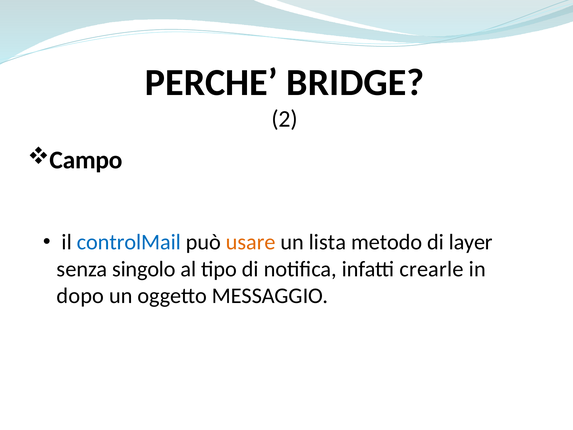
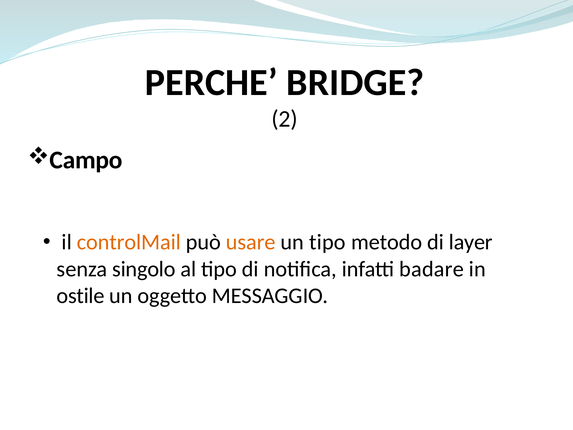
controlMail colour: blue -> orange
un lista: lista -> tipo
crearle: crearle -> badare
dopo: dopo -> ostile
